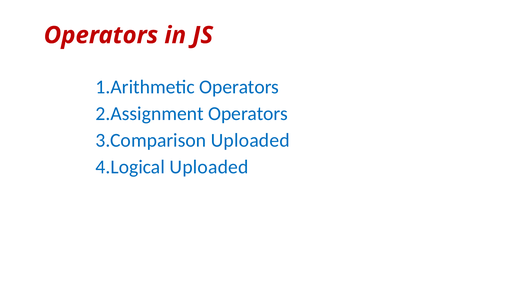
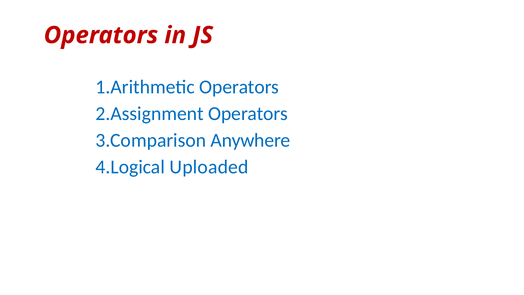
3.Comparison Uploaded: Uploaded -> Anywhere
